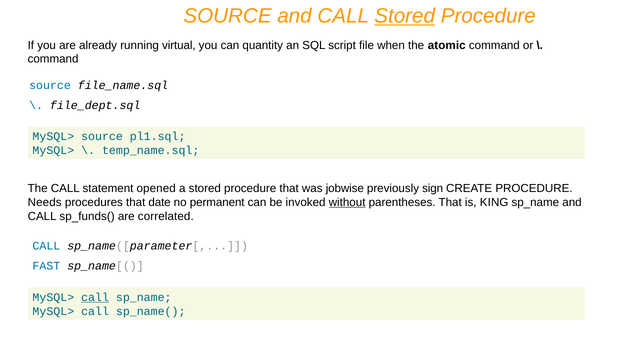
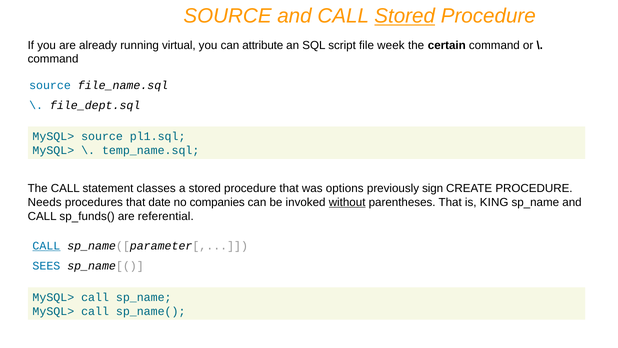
quantity: quantity -> attribute
when: when -> week
atomic: atomic -> certain
opened: opened -> classes
jobwise: jobwise -> options
permanent: permanent -> companies
correlated: correlated -> referential
CALL at (46, 246) underline: none -> present
FAST: FAST -> SEES
call at (95, 297) underline: present -> none
